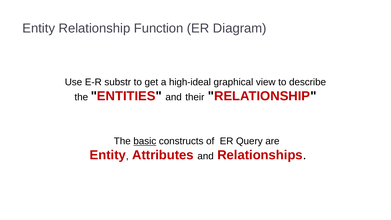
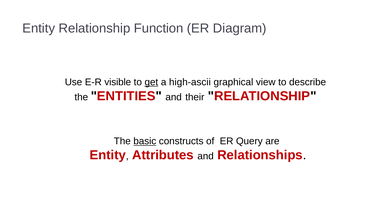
substr: substr -> visible
get underline: none -> present
high-ideal: high-ideal -> high-ascii
